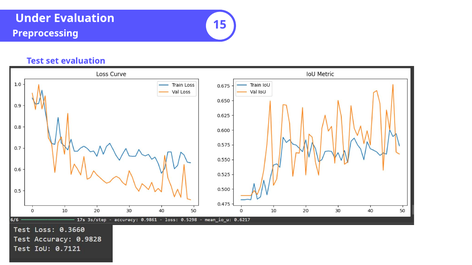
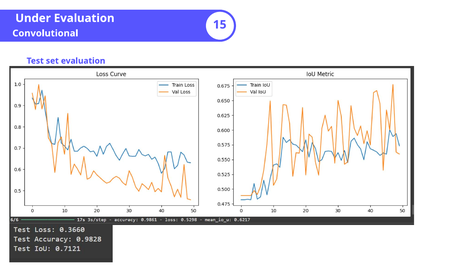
Preprocessing: Preprocessing -> Convolutional
